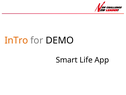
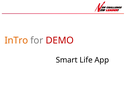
DEMO colour: black -> red
